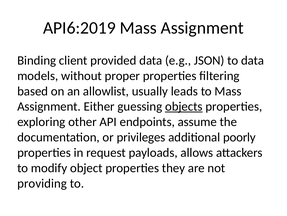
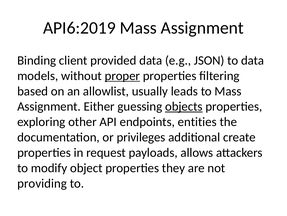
proper underline: none -> present
assume: assume -> entities
poorly: poorly -> create
